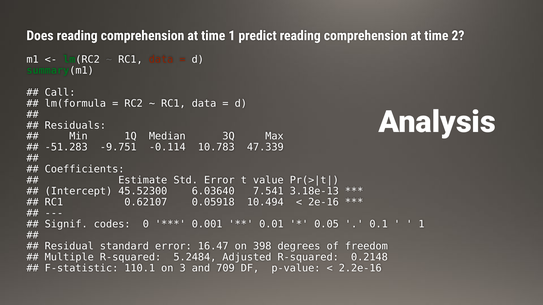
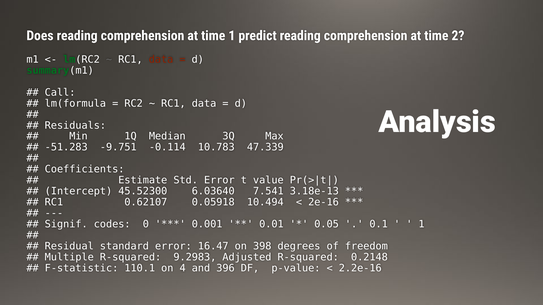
5.2484: 5.2484 -> 9.2983
3: 3 -> 4
709: 709 -> 396
